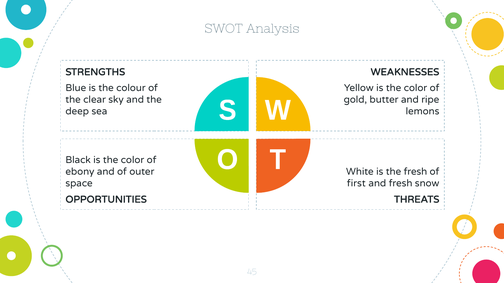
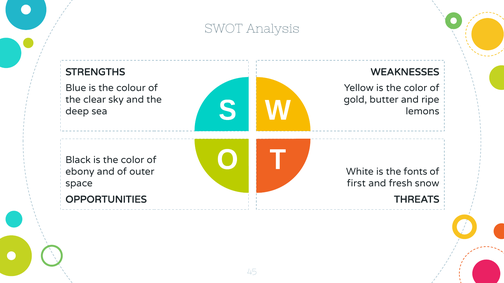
the fresh: fresh -> fonts
